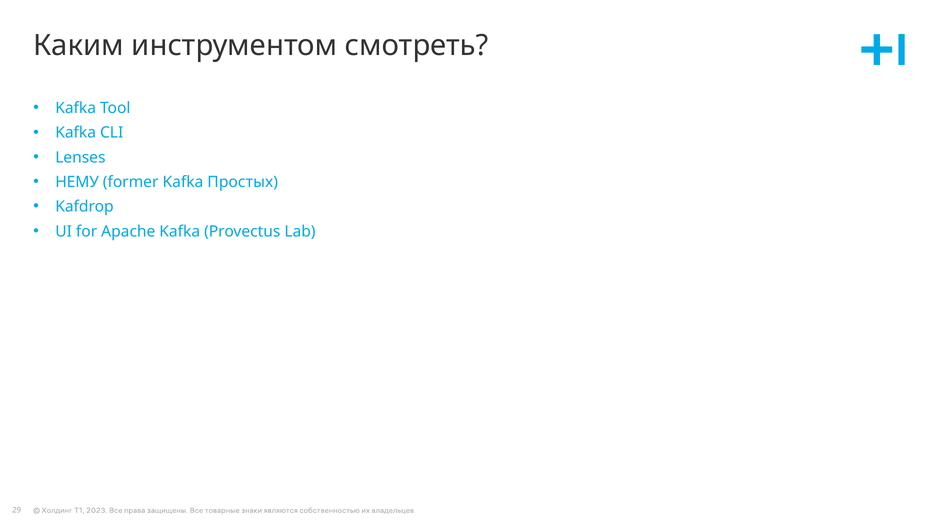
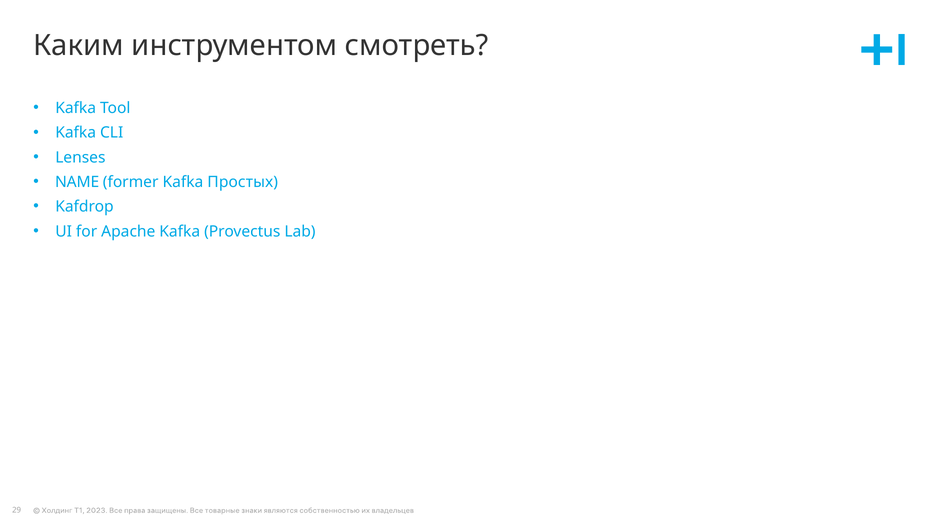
НЕМУ: НЕМУ -> NAME
